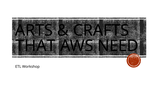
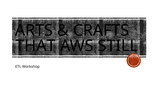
NEED: NEED -> STILL
